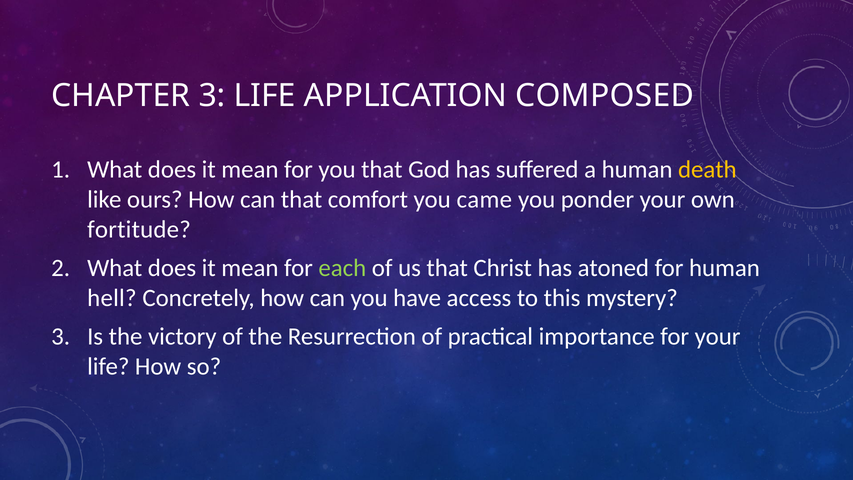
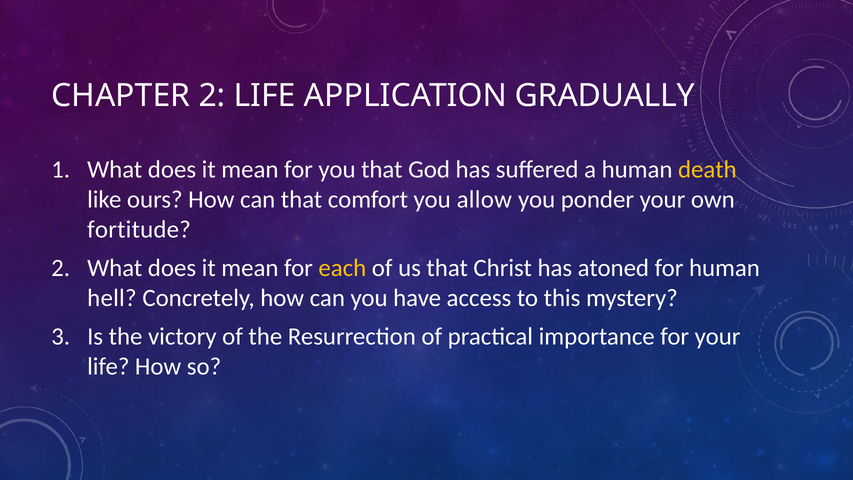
CHAPTER 3: 3 -> 2
COMPOSED: COMPOSED -> GRADUALLY
came: came -> allow
each colour: light green -> yellow
